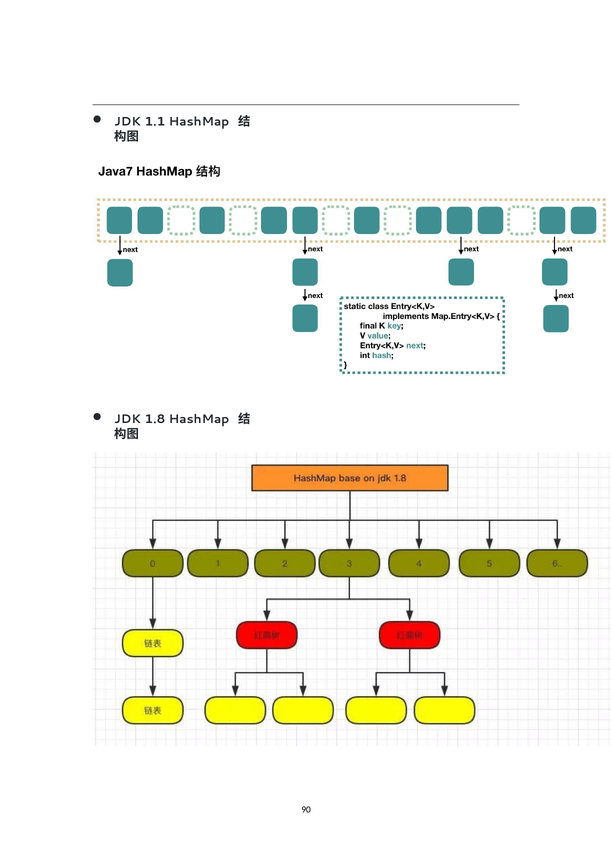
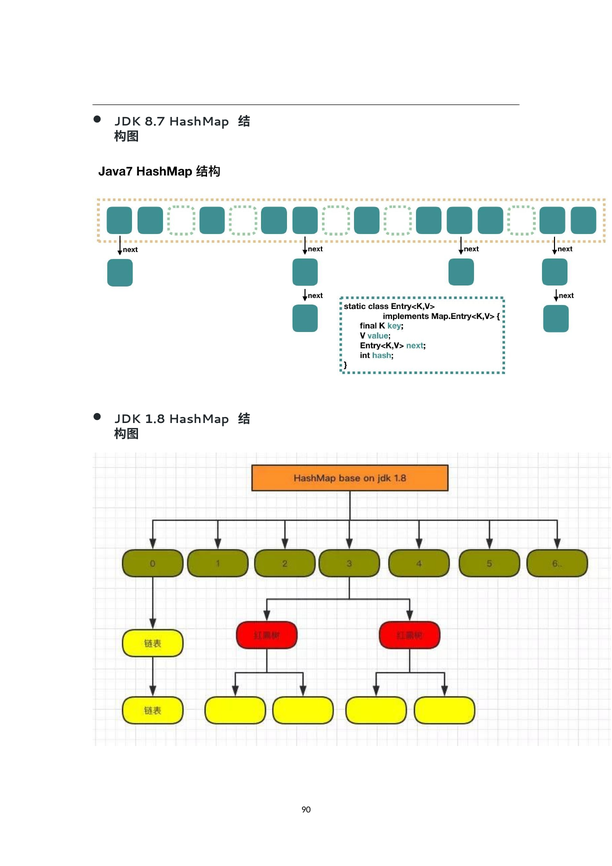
1.1: 1.1 -> 8.7
